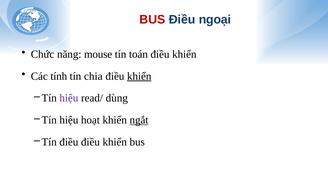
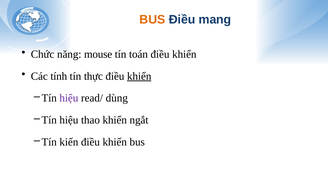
BUS at (152, 20) colour: red -> orange
ngoại: ngoại -> mang
chia: chia -> thực
hoạt: hoạt -> thao
ngắt underline: present -> none
Tín điều: điều -> kiến
